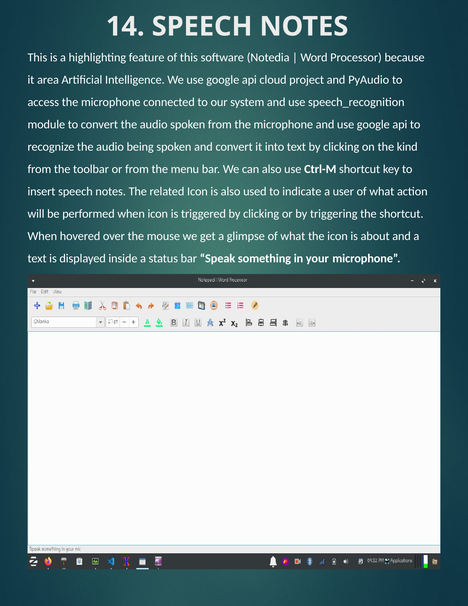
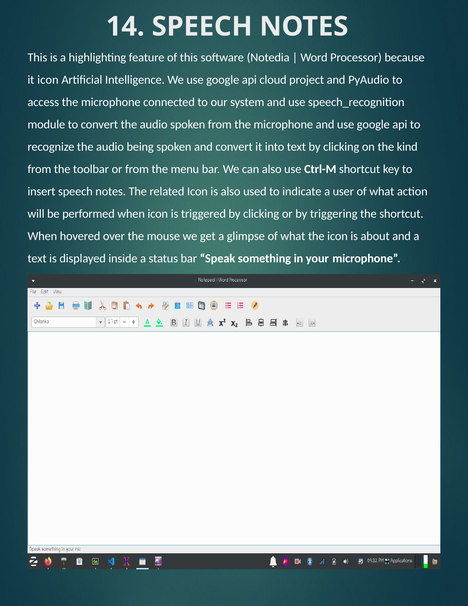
it area: area -> icon
